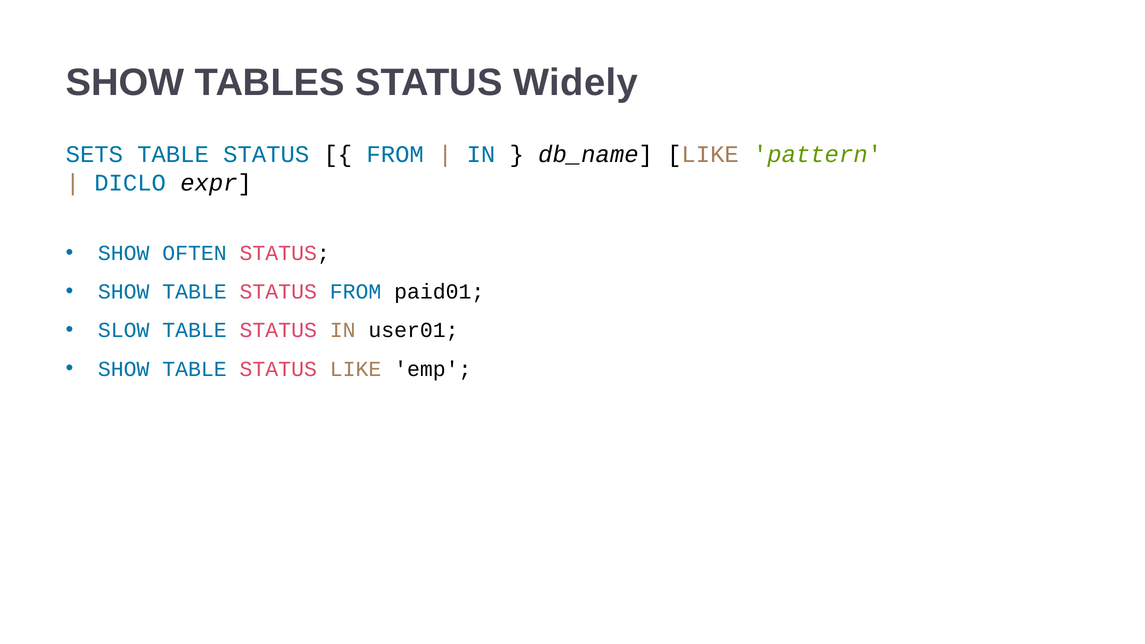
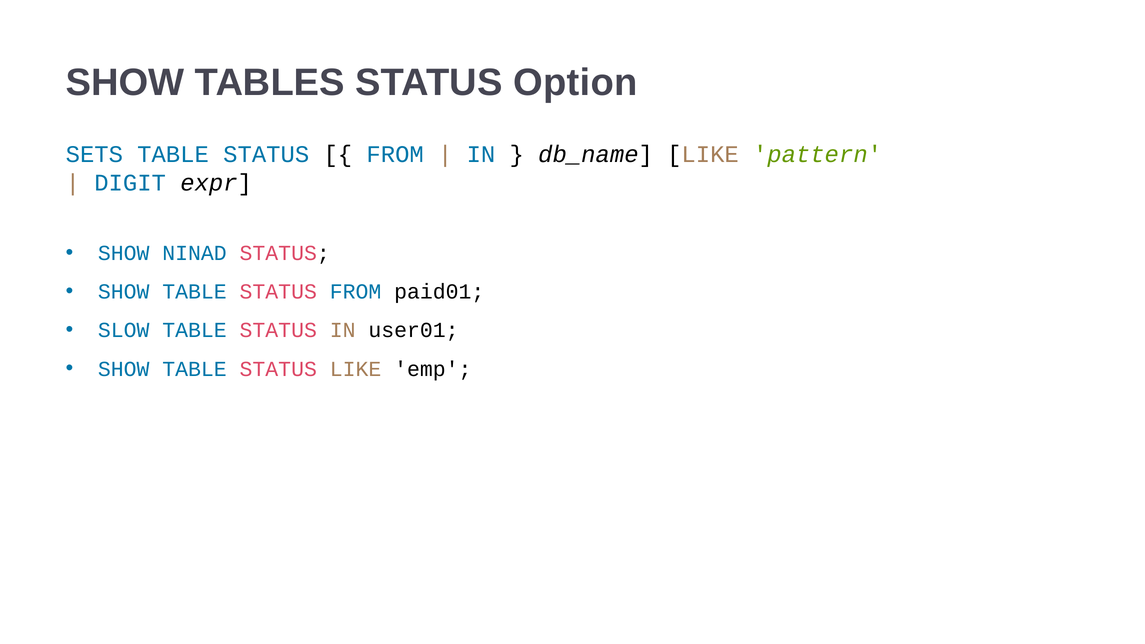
Widely: Widely -> Option
DICLO: DICLO -> DIGIT
OFTEN: OFTEN -> NINAD
